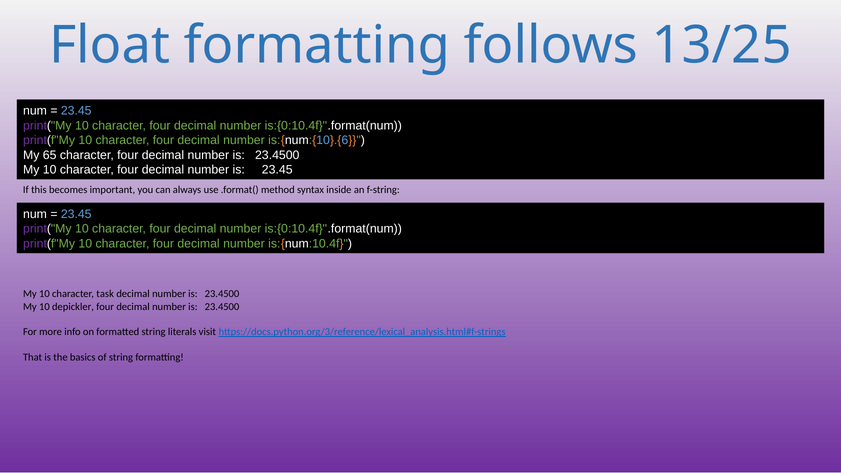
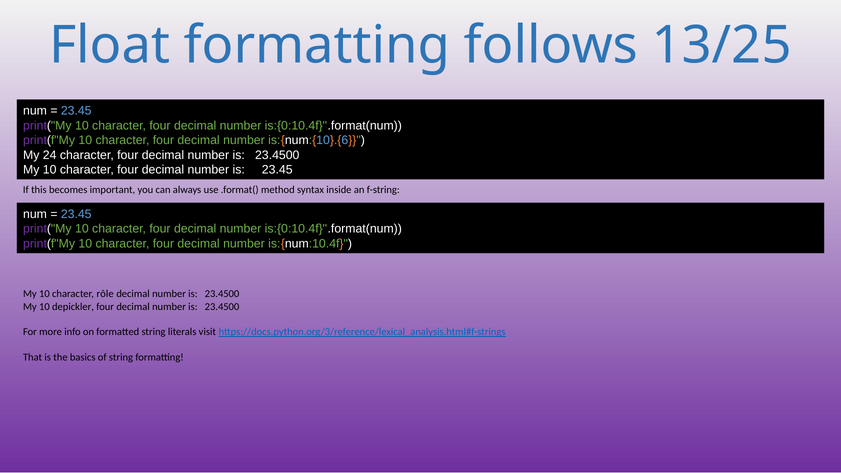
65: 65 -> 24
task: task -> rôle
